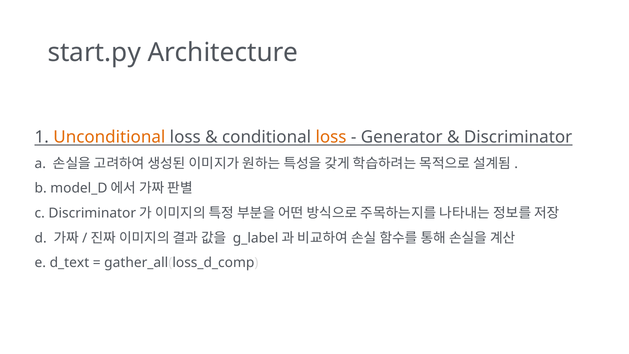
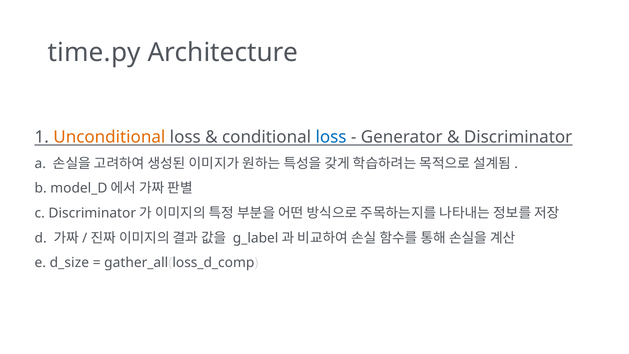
start.py: start.py -> time.py
loss at (331, 137) colour: orange -> blue
d_text: d_text -> d_size
